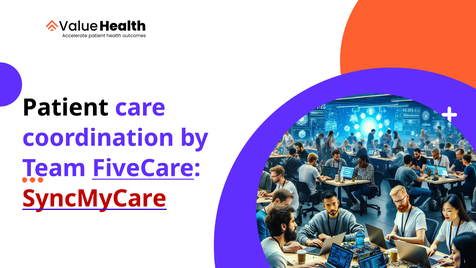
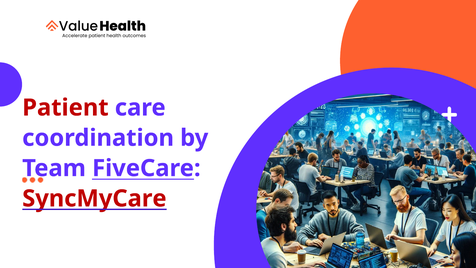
Patient colour: black -> red
